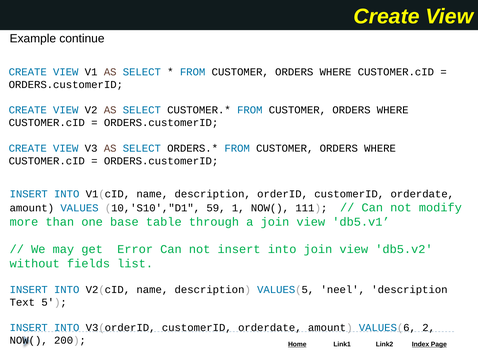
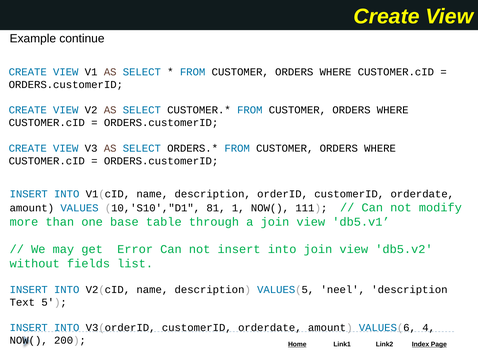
59: 59 -> 81
2: 2 -> 4
